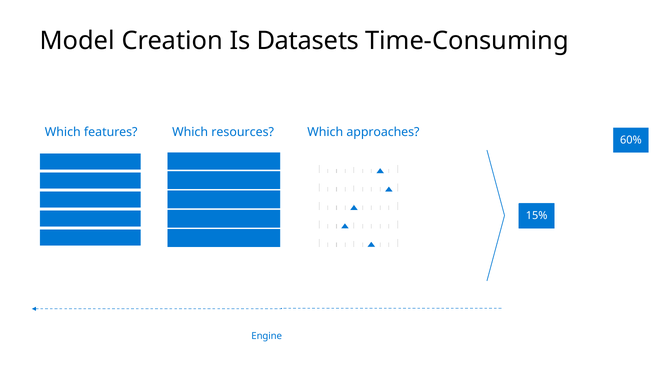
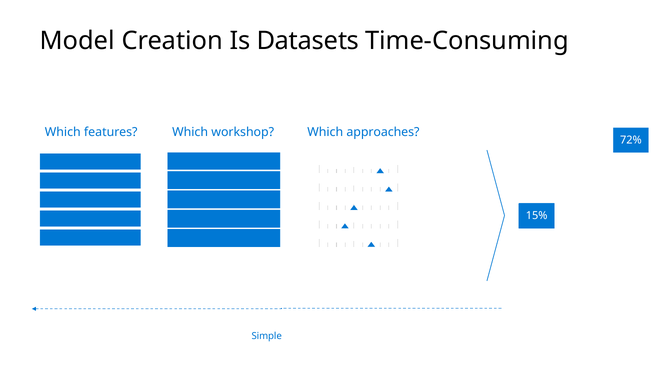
resources: resources -> workshop
60%: 60% -> 72%
Engine: Engine -> Simple
